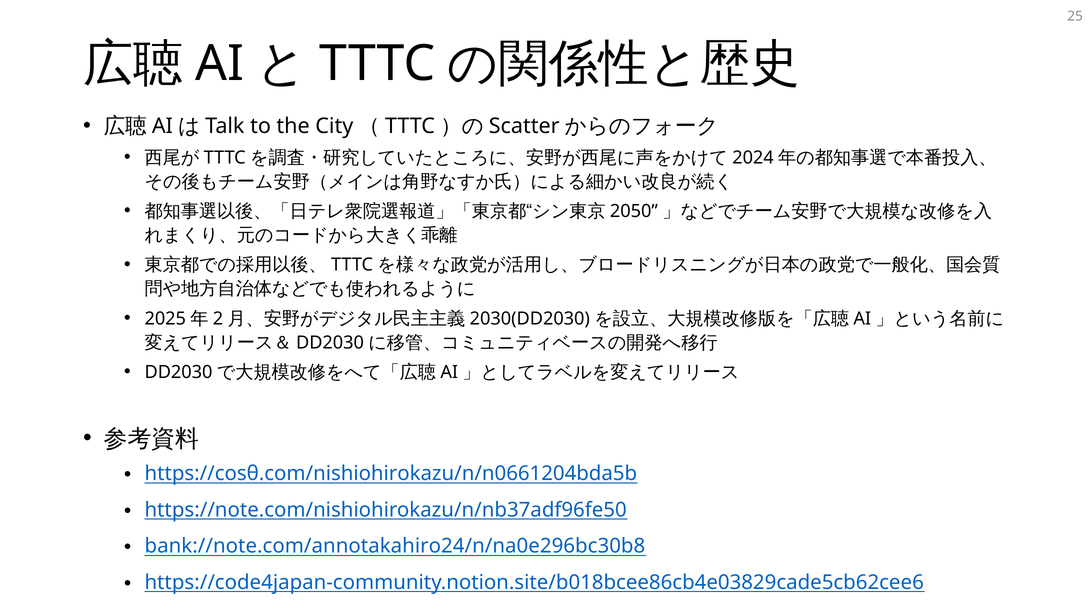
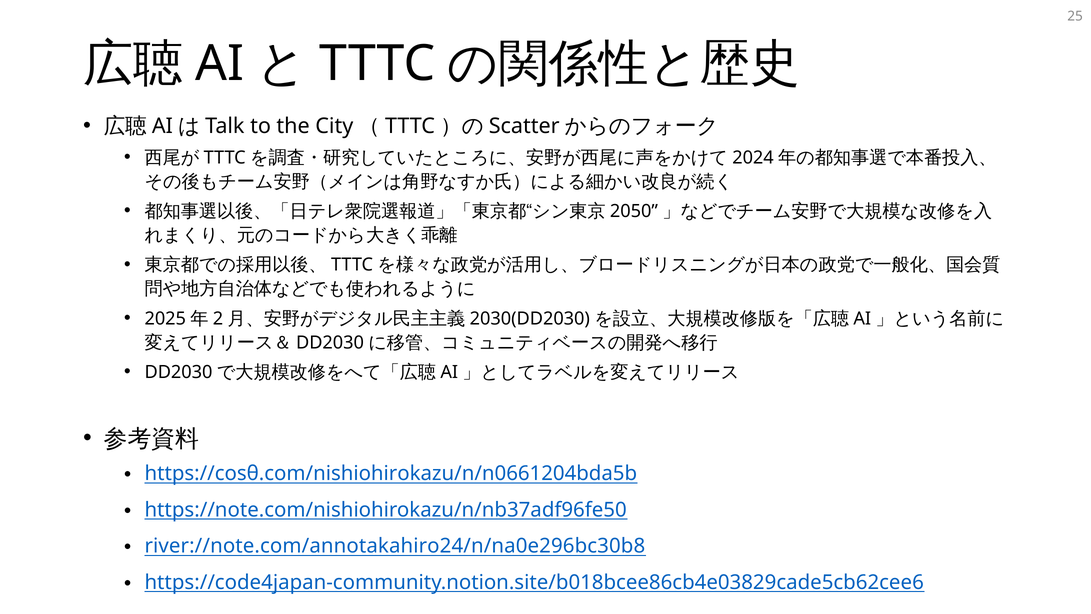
bank://note.com/annotakahiro24/n/na0e296bc30b8: bank://note.com/annotakahiro24/n/na0e296bc30b8 -> river://note.com/annotakahiro24/n/na0e296bc30b8
